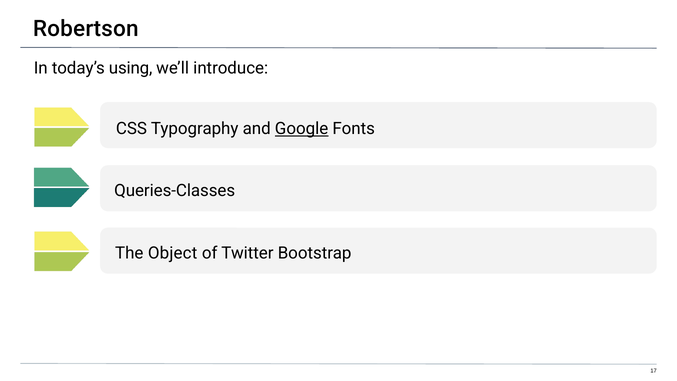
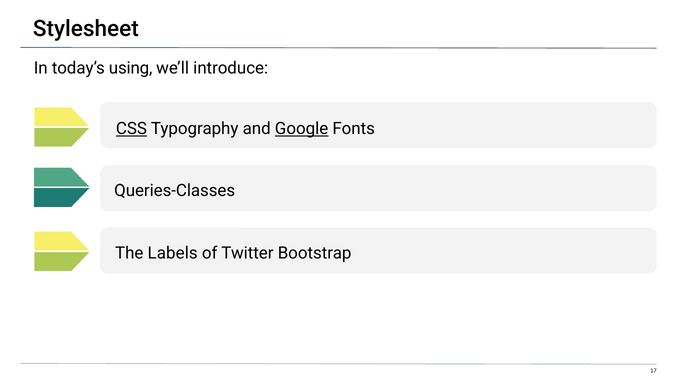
Robertson: Robertson -> Stylesheet
CSS underline: none -> present
Object: Object -> Labels
